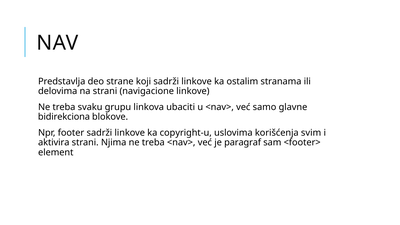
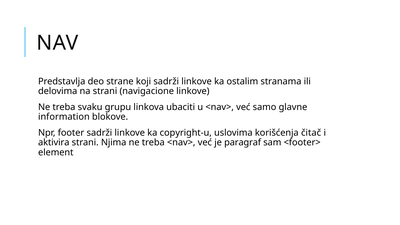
bidirekciona: bidirekciona -> information
svim: svim -> čitač
